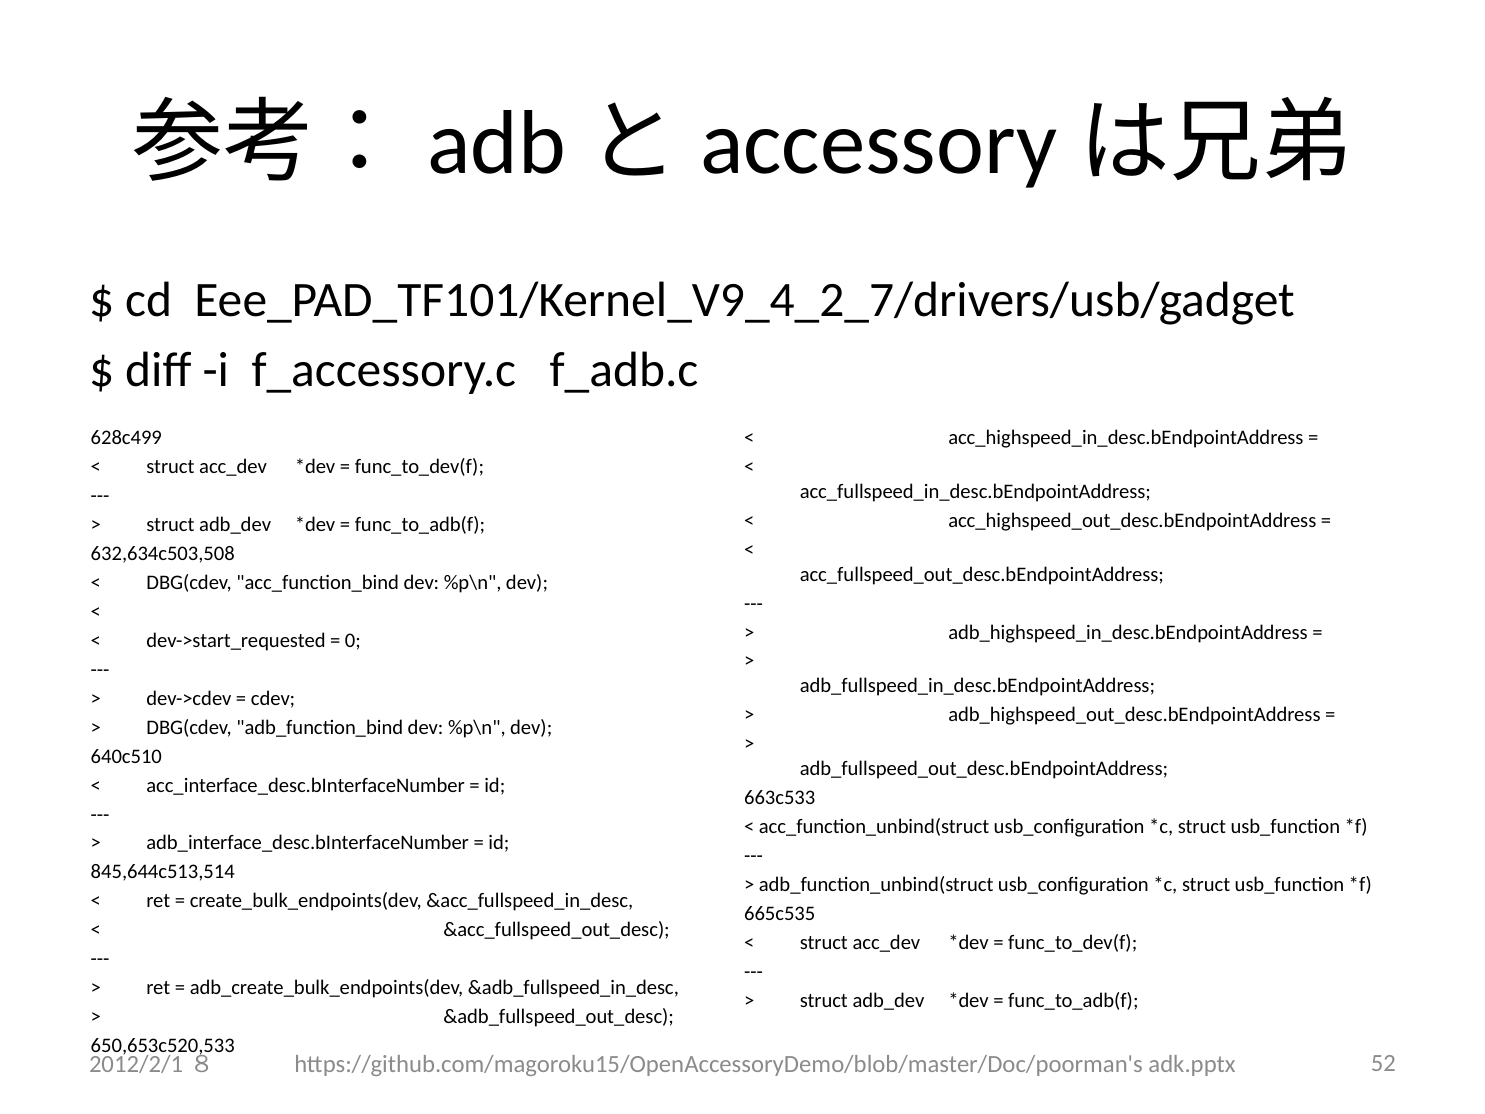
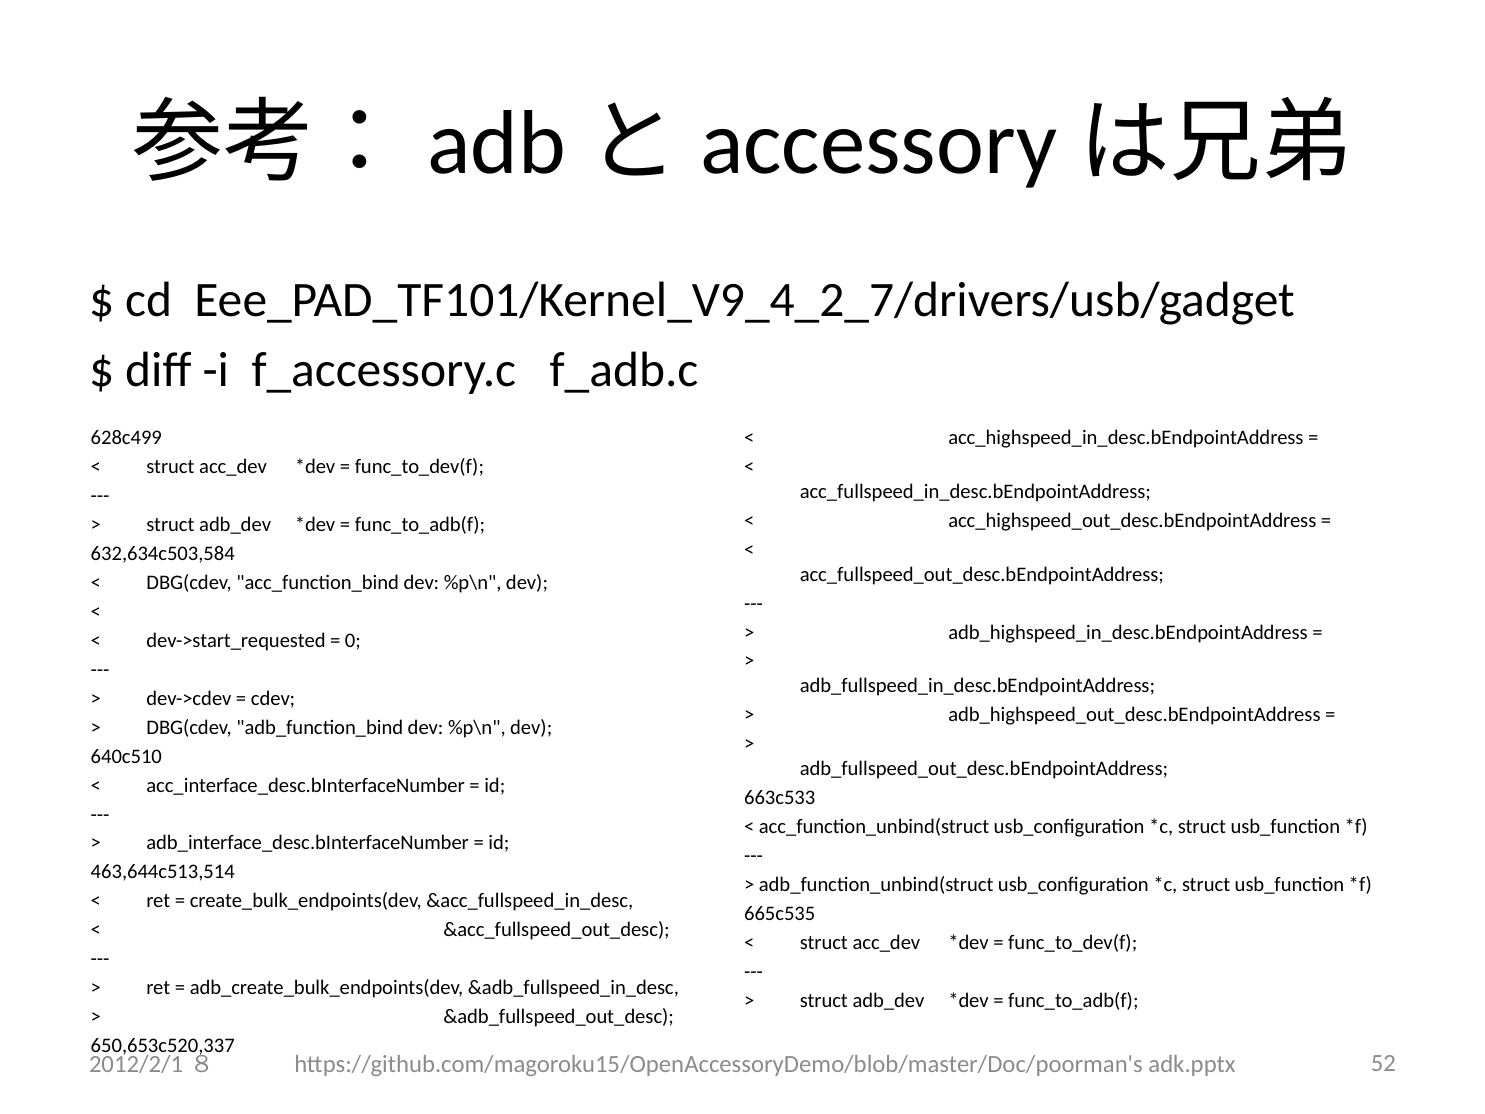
632,634c503,508: 632,634c503,508 -> 632,634c503,584
845,644c513,514: 845,644c513,514 -> 463,644c513,514
650,653c520,533: 650,653c520,533 -> 650,653c520,337
